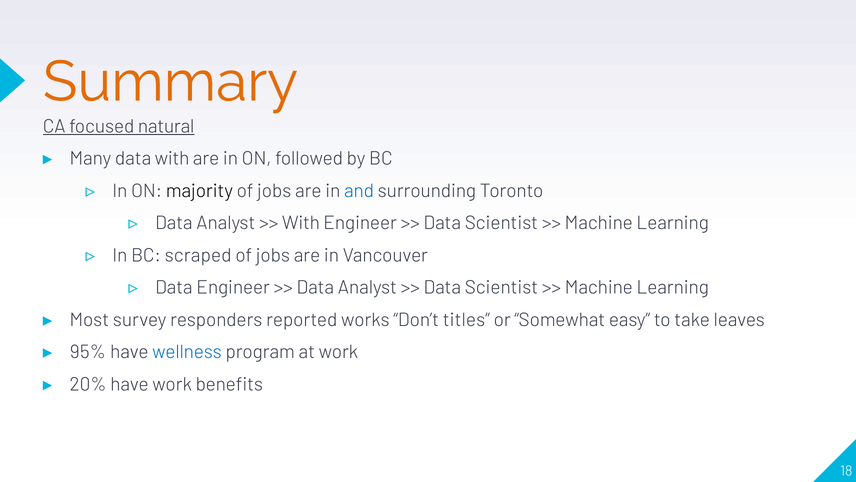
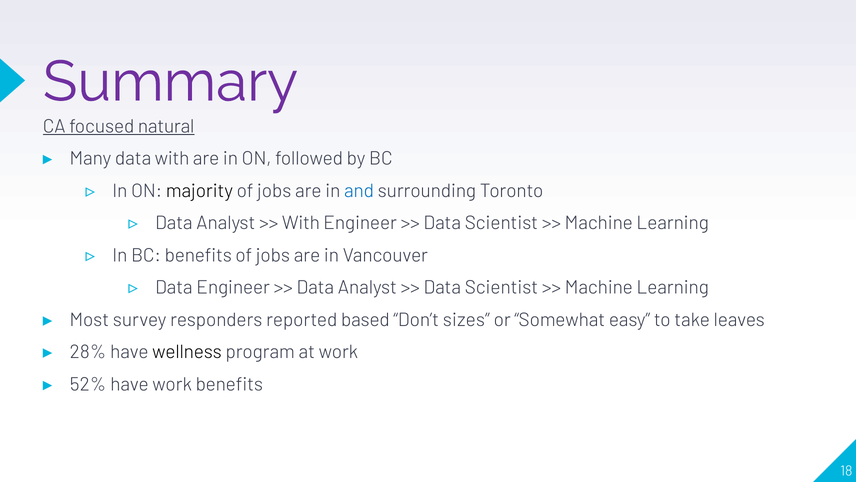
Summary colour: orange -> purple
BC scraped: scraped -> benefits
works: works -> based
titles: titles -> sizes
95%: 95% -> 28%
wellness colour: blue -> black
20%: 20% -> 52%
